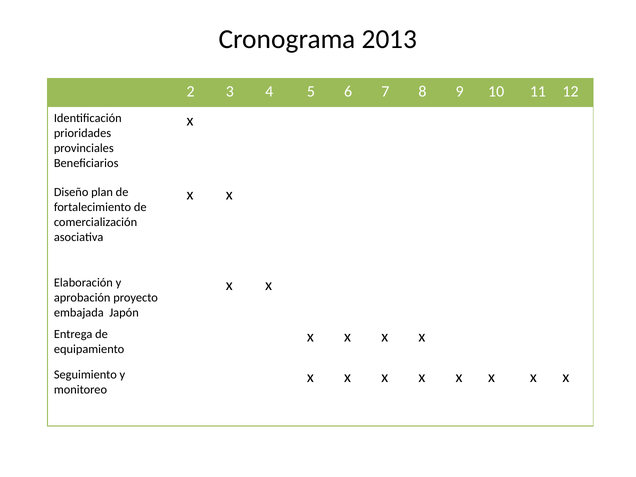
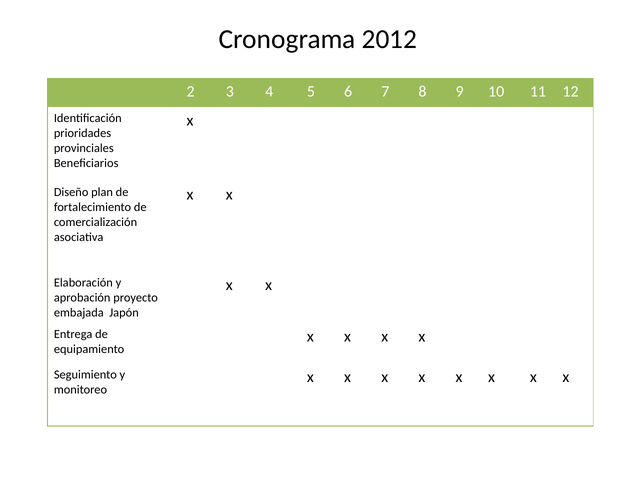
2013: 2013 -> 2012
